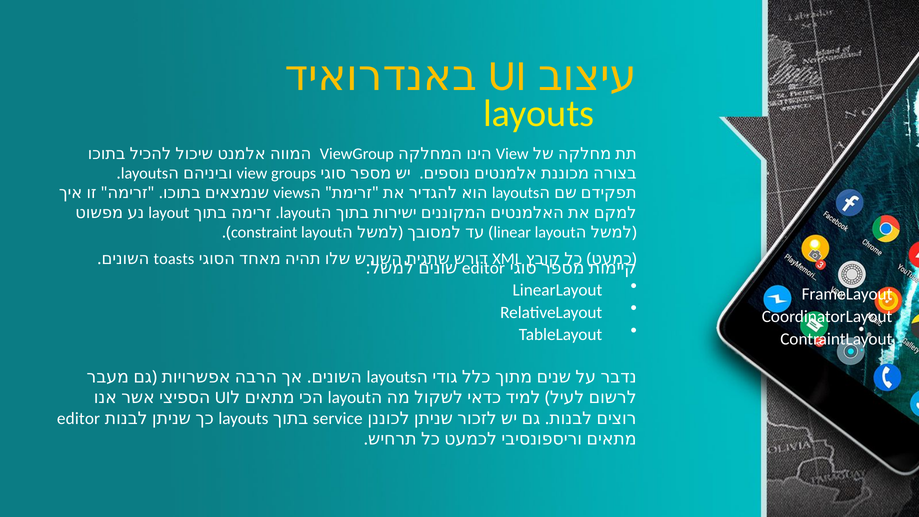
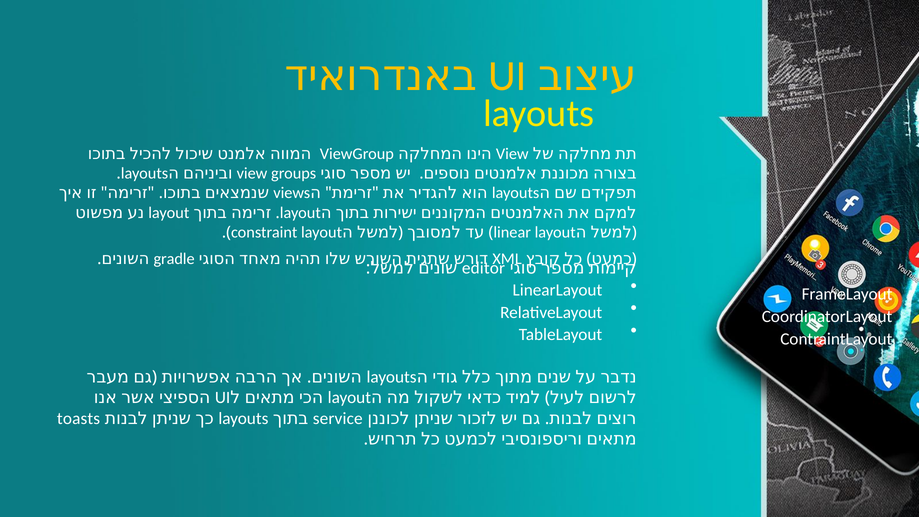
toasts: toasts -> gradle
editor at (79, 418): editor -> toasts
